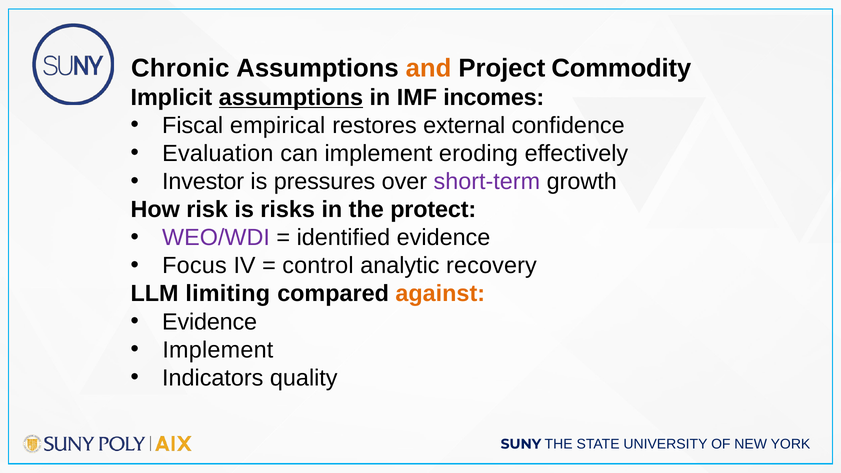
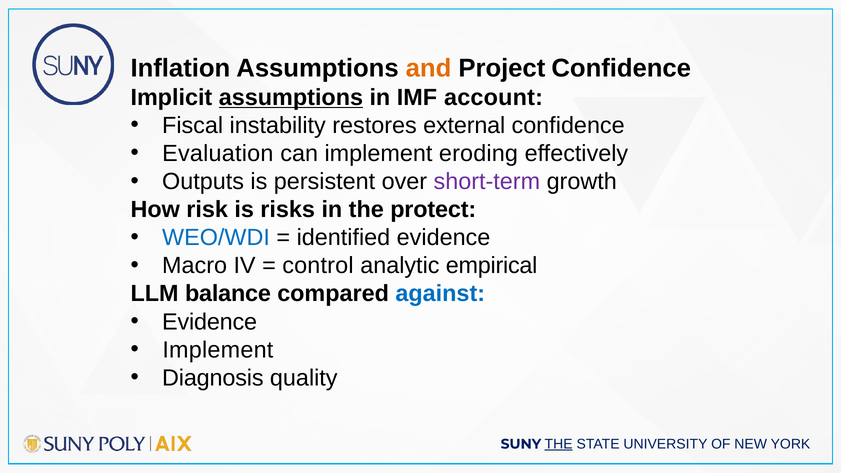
Chronic: Chronic -> Inflation
Project Commodity: Commodity -> Confidence
incomes: incomes -> account
empirical: empirical -> instability
Investor: Investor -> Outputs
pressures: pressures -> persistent
WEO/WDI colour: purple -> blue
Focus: Focus -> Macro
recovery: recovery -> empirical
limiting: limiting -> balance
against colour: orange -> blue
Indicators: Indicators -> Diagnosis
THE at (559, 444) underline: none -> present
